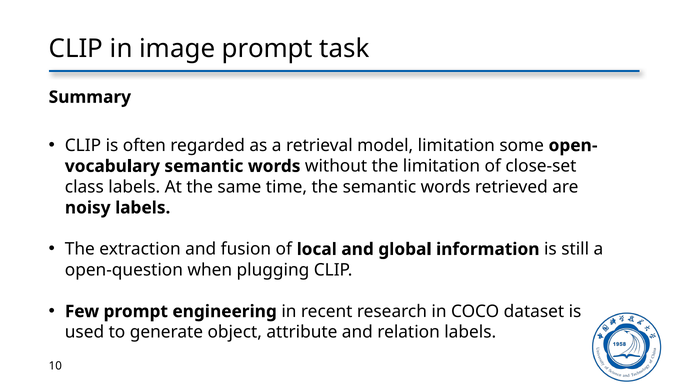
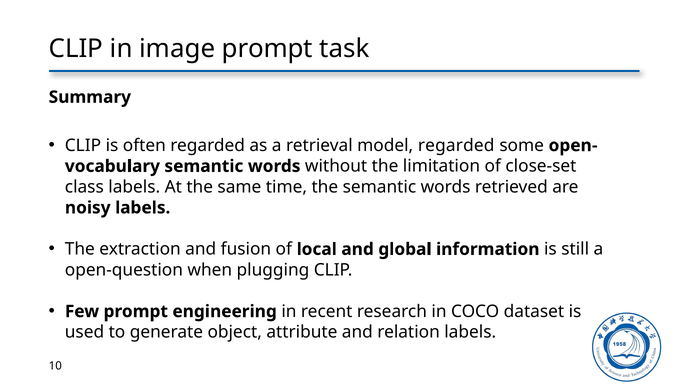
model limitation: limitation -> regarded
